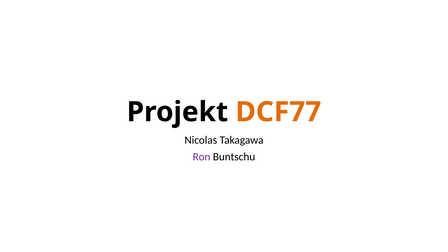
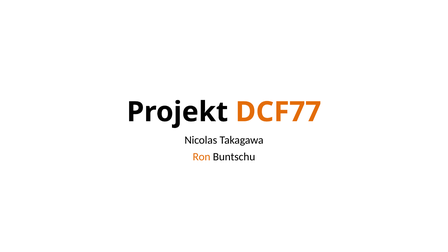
Ron colour: purple -> orange
